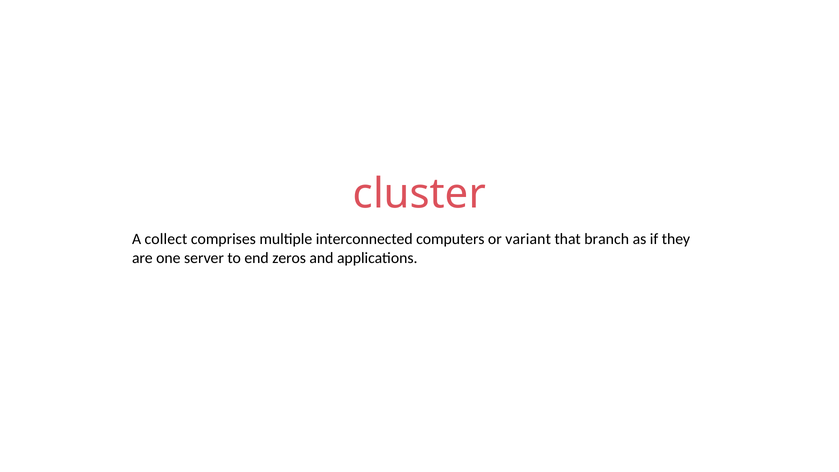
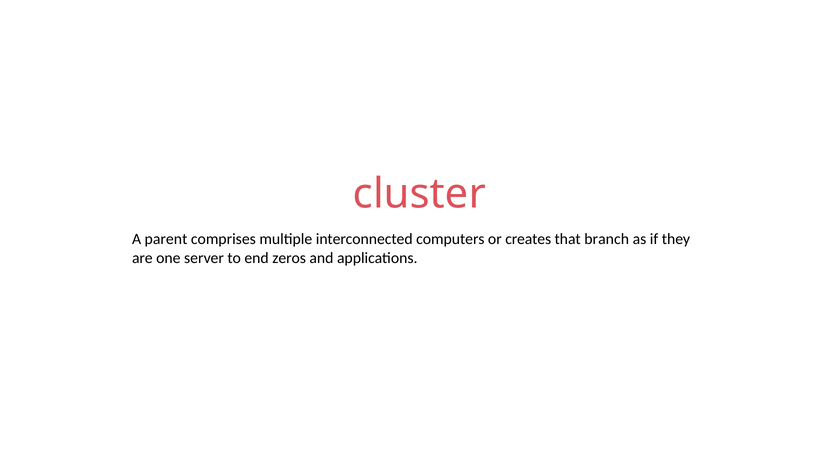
collect: collect -> parent
variant: variant -> creates
